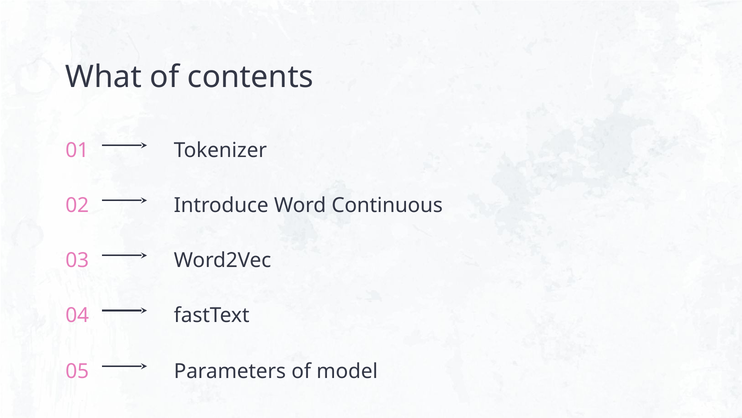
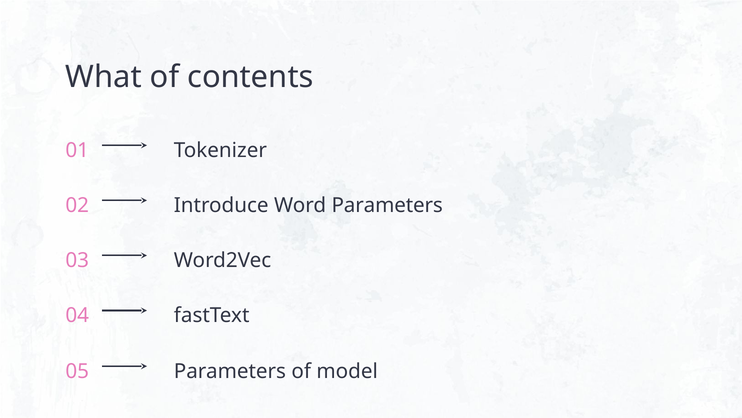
Word Continuous: Continuous -> Parameters
